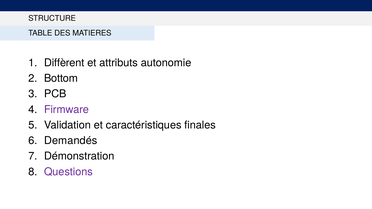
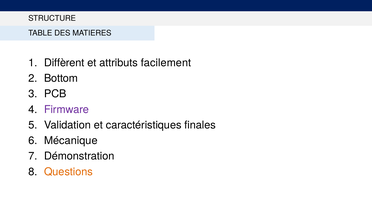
autonomie: autonomie -> facilement
Demandés: Demandés -> Mécanique
Questions colour: purple -> orange
